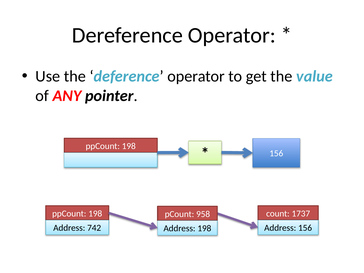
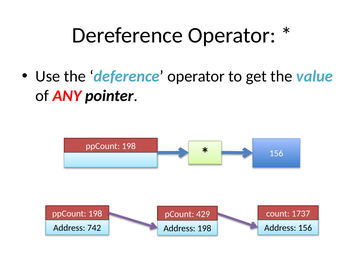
958: 958 -> 429
